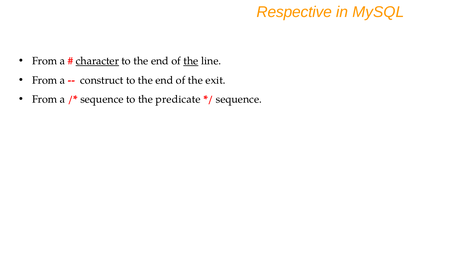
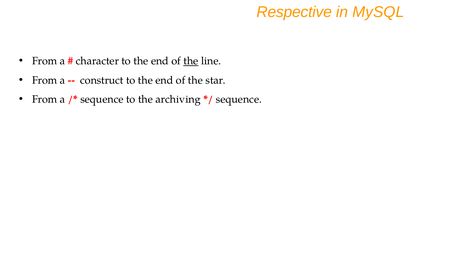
character underline: present -> none
exit: exit -> star
predicate: predicate -> archiving
